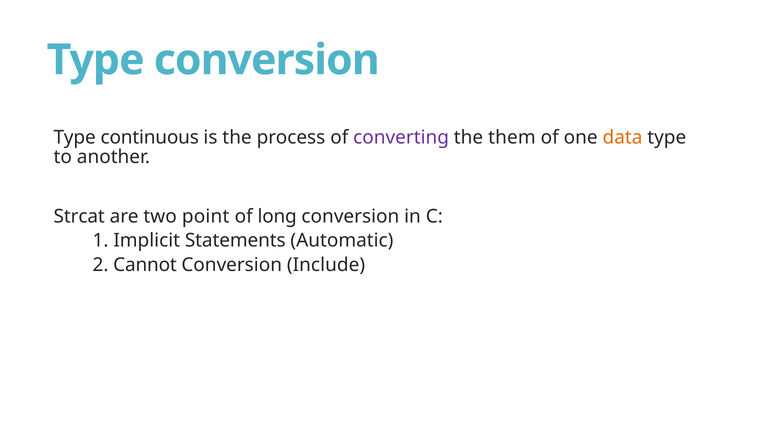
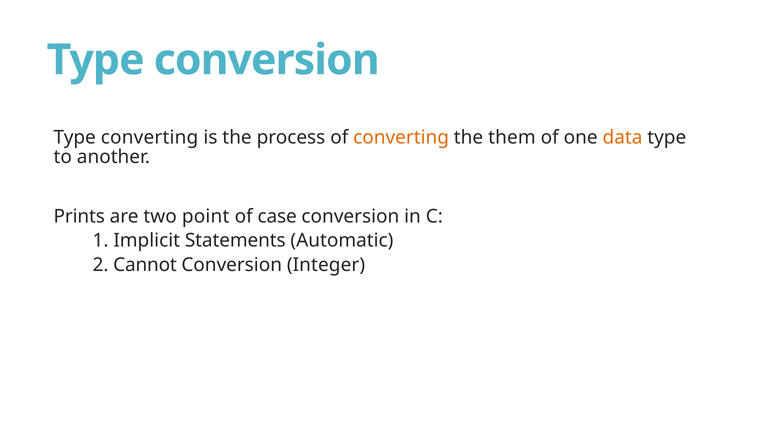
Type continuous: continuous -> converting
converting at (401, 137) colour: purple -> orange
Strcat: Strcat -> Prints
long: long -> case
Include: Include -> Integer
